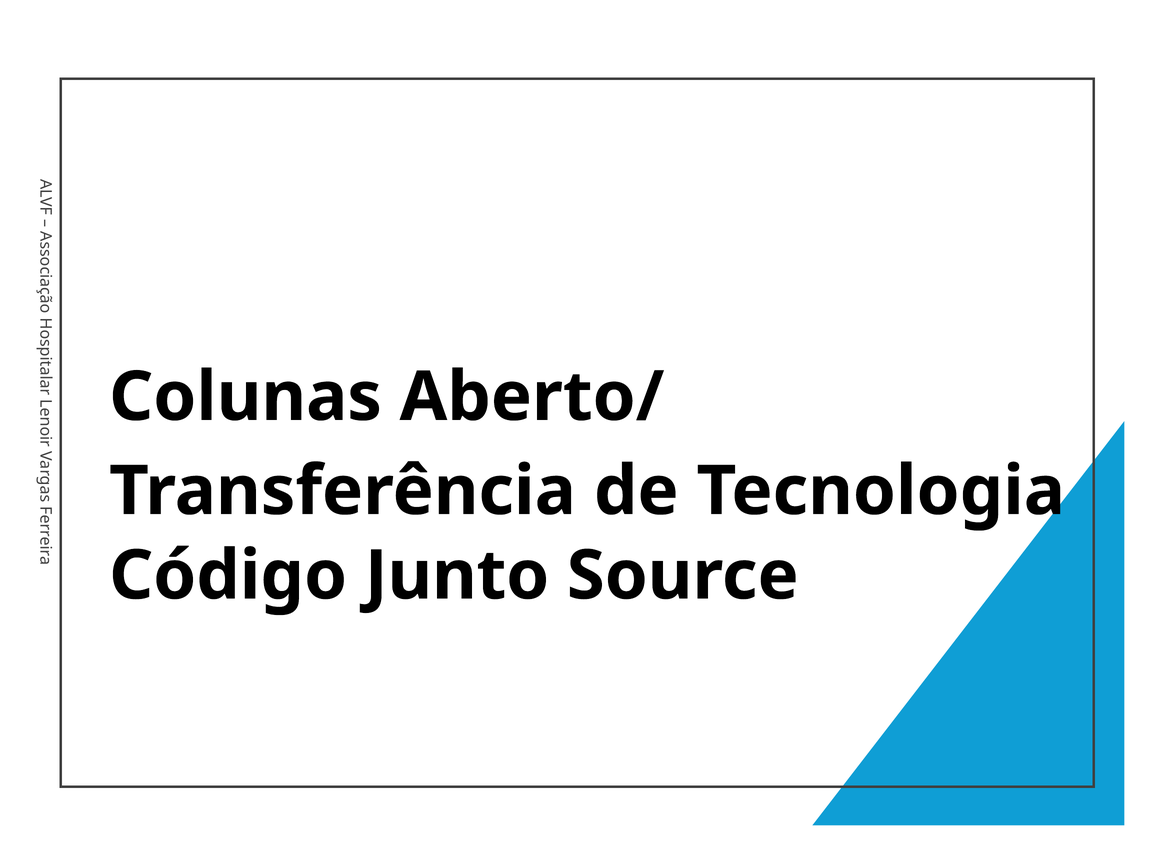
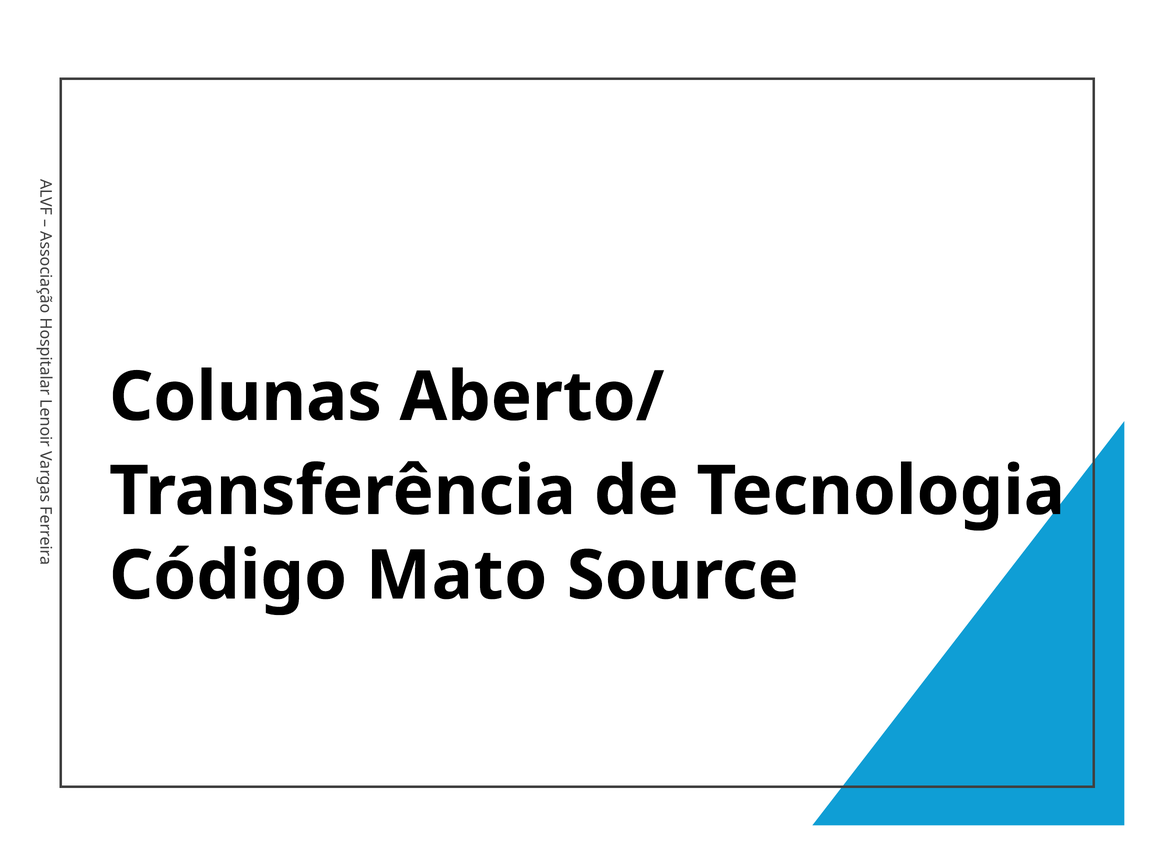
Junto: Junto -> Mato
